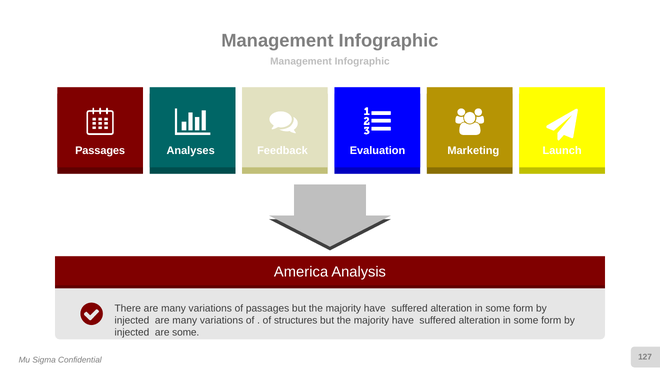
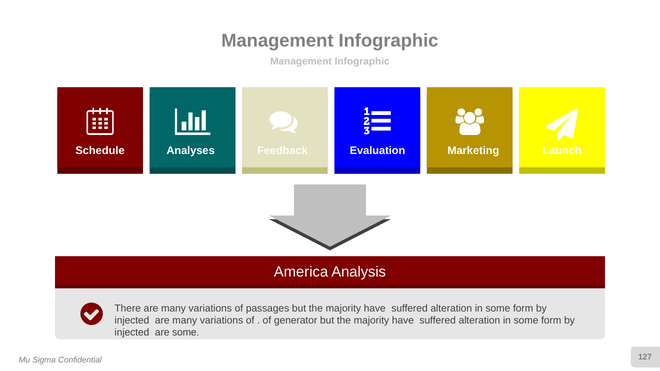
Passages at (100, 151): Passages -> Schedule
structures: structures -> generator
